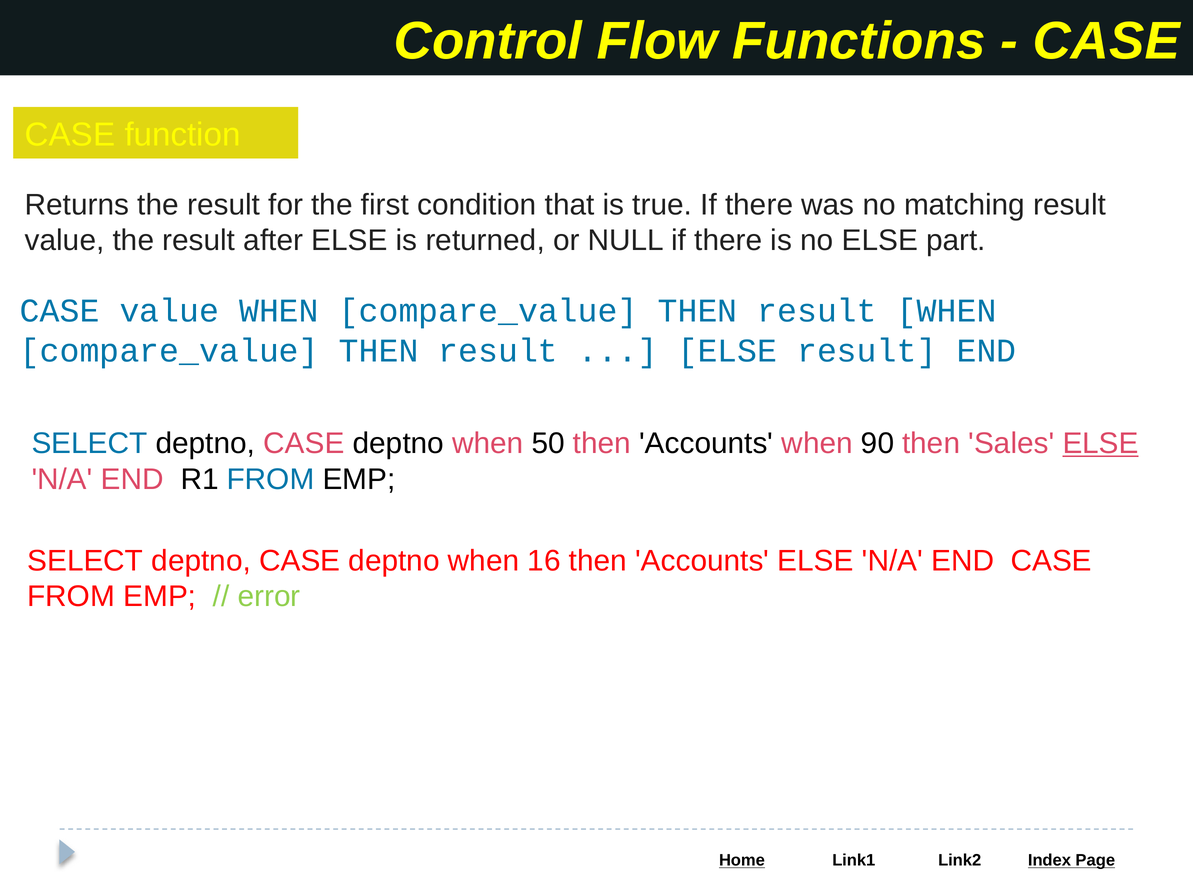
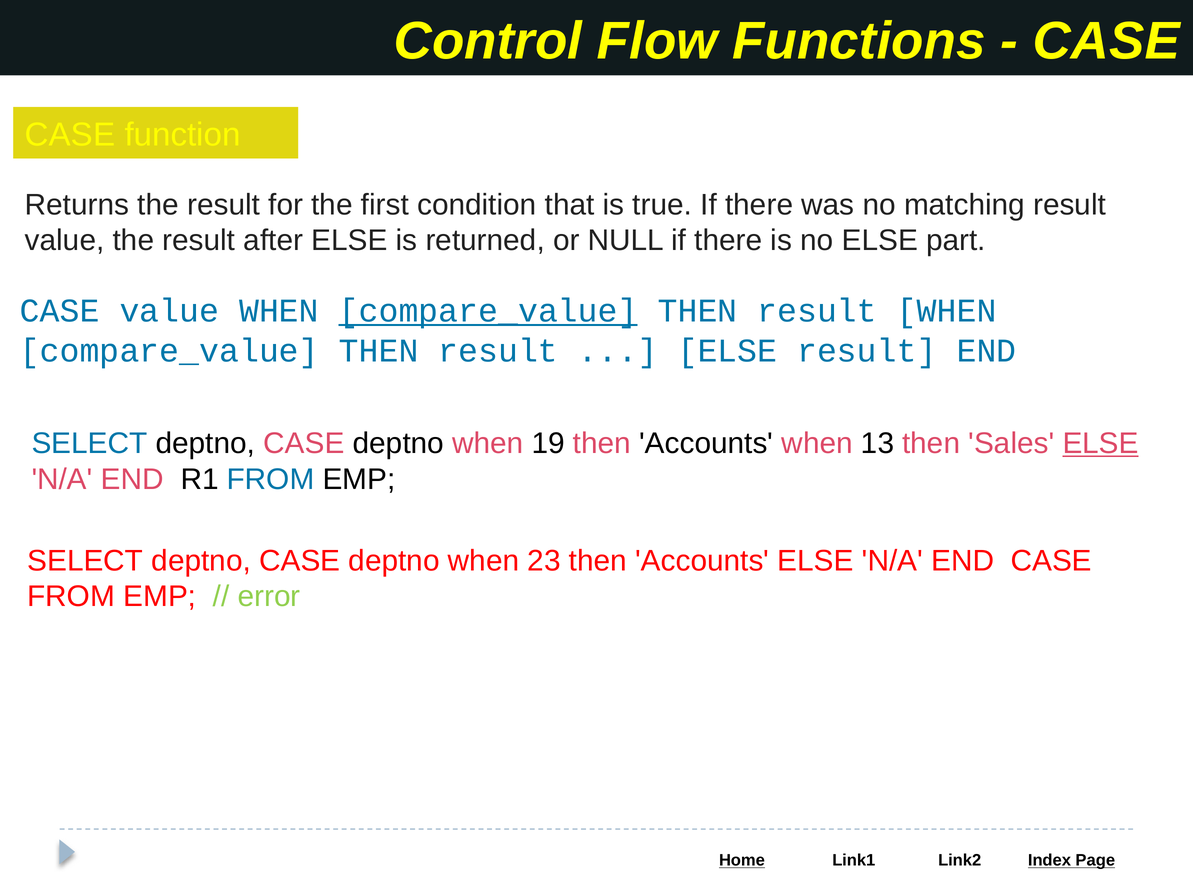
compare_value at (488, 311) underline: none -> present
50: 50 -> 19
90: 90 -> 13
16: 16 -> 23
